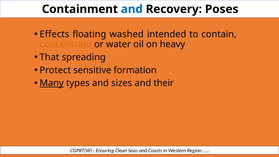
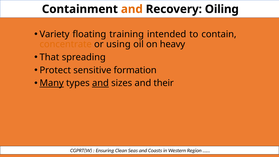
and at (132, 9) colour: blue -> orange
Poses: Poses -> Oiling
Effects: Effects -> Variety
washed: washed -> training
water: water -> using
and at (100, 83) underline: none -> present
